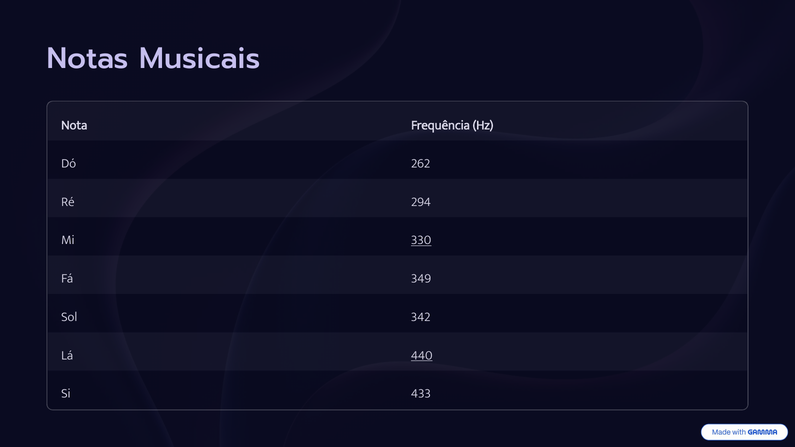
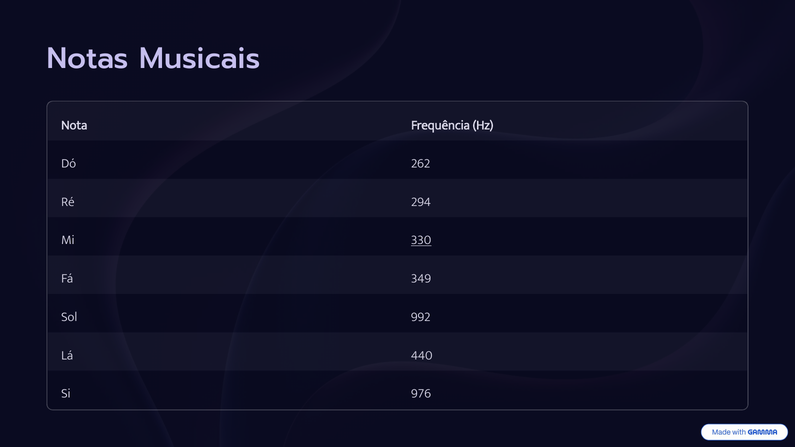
342: 342 -> 992
440 underline: present -> none
433: 433 -> 976
